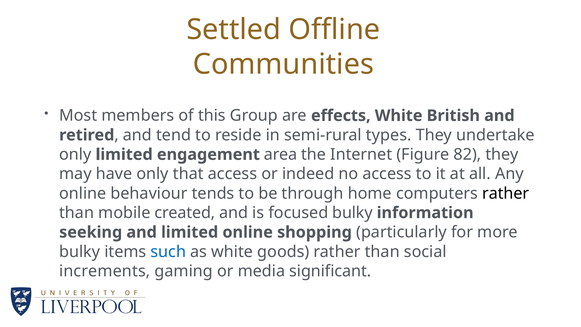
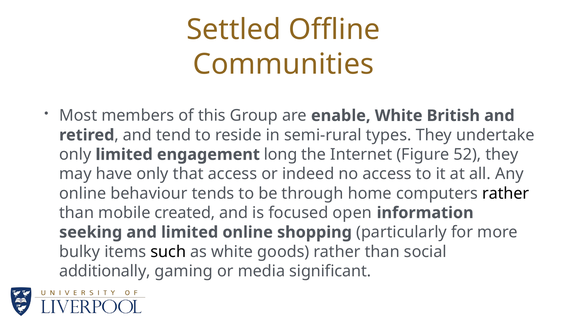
effects: effects -> enable
area: area -> long
82: 82 -> 52
focused bulky: bulky -> open
such colour: blue -> black
increments: increments -> additionally
